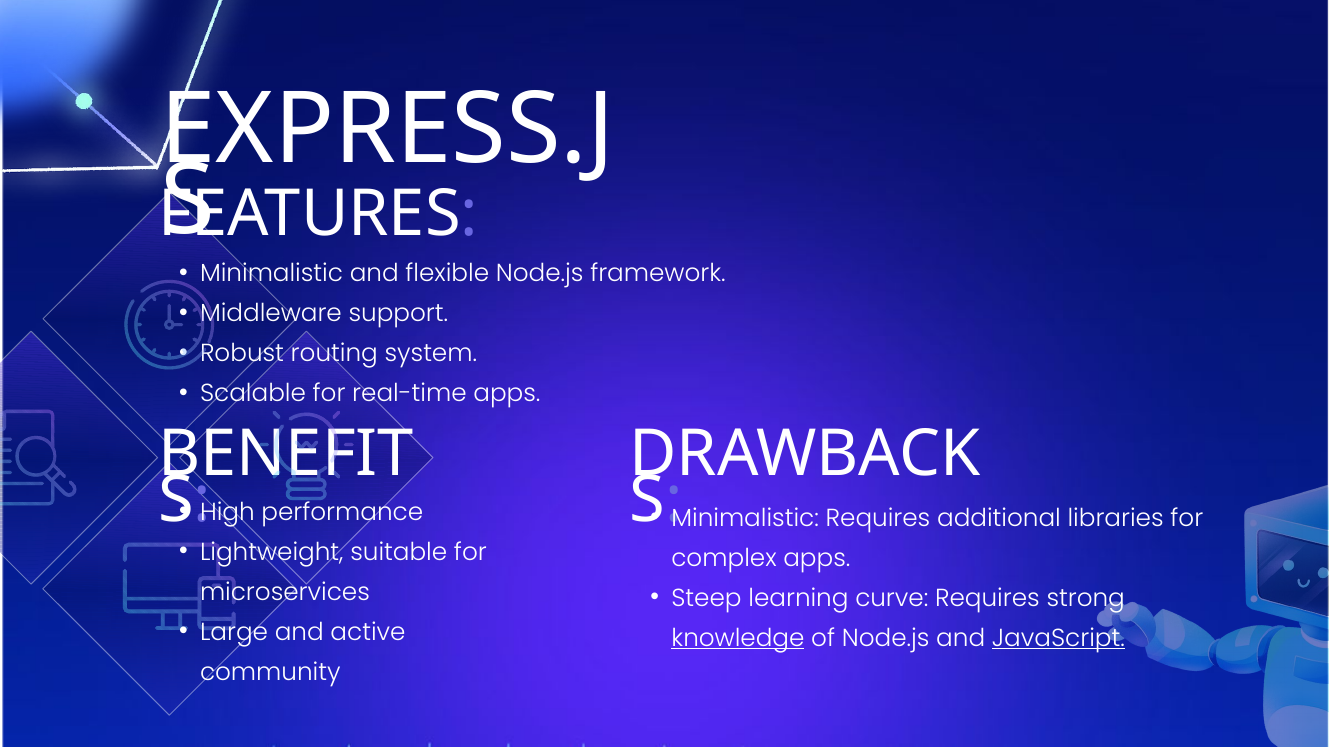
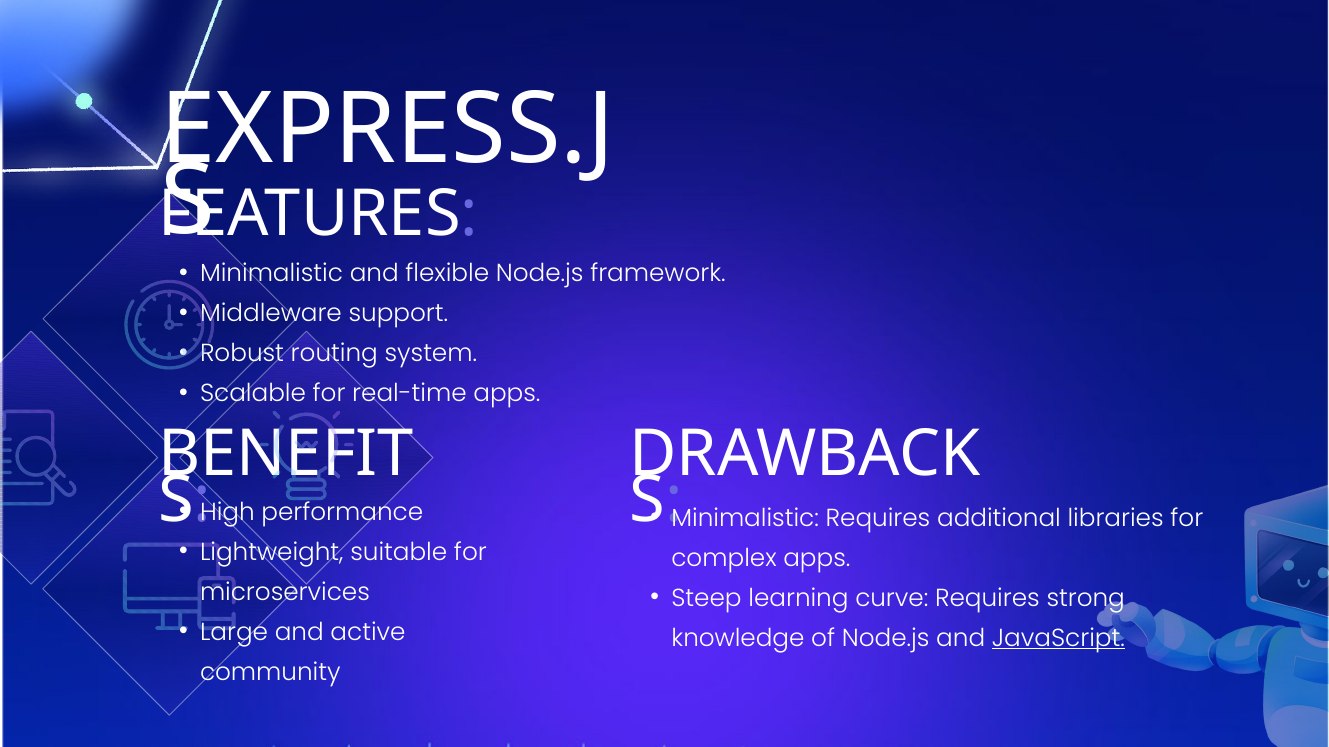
knowledge underline: present -> none
